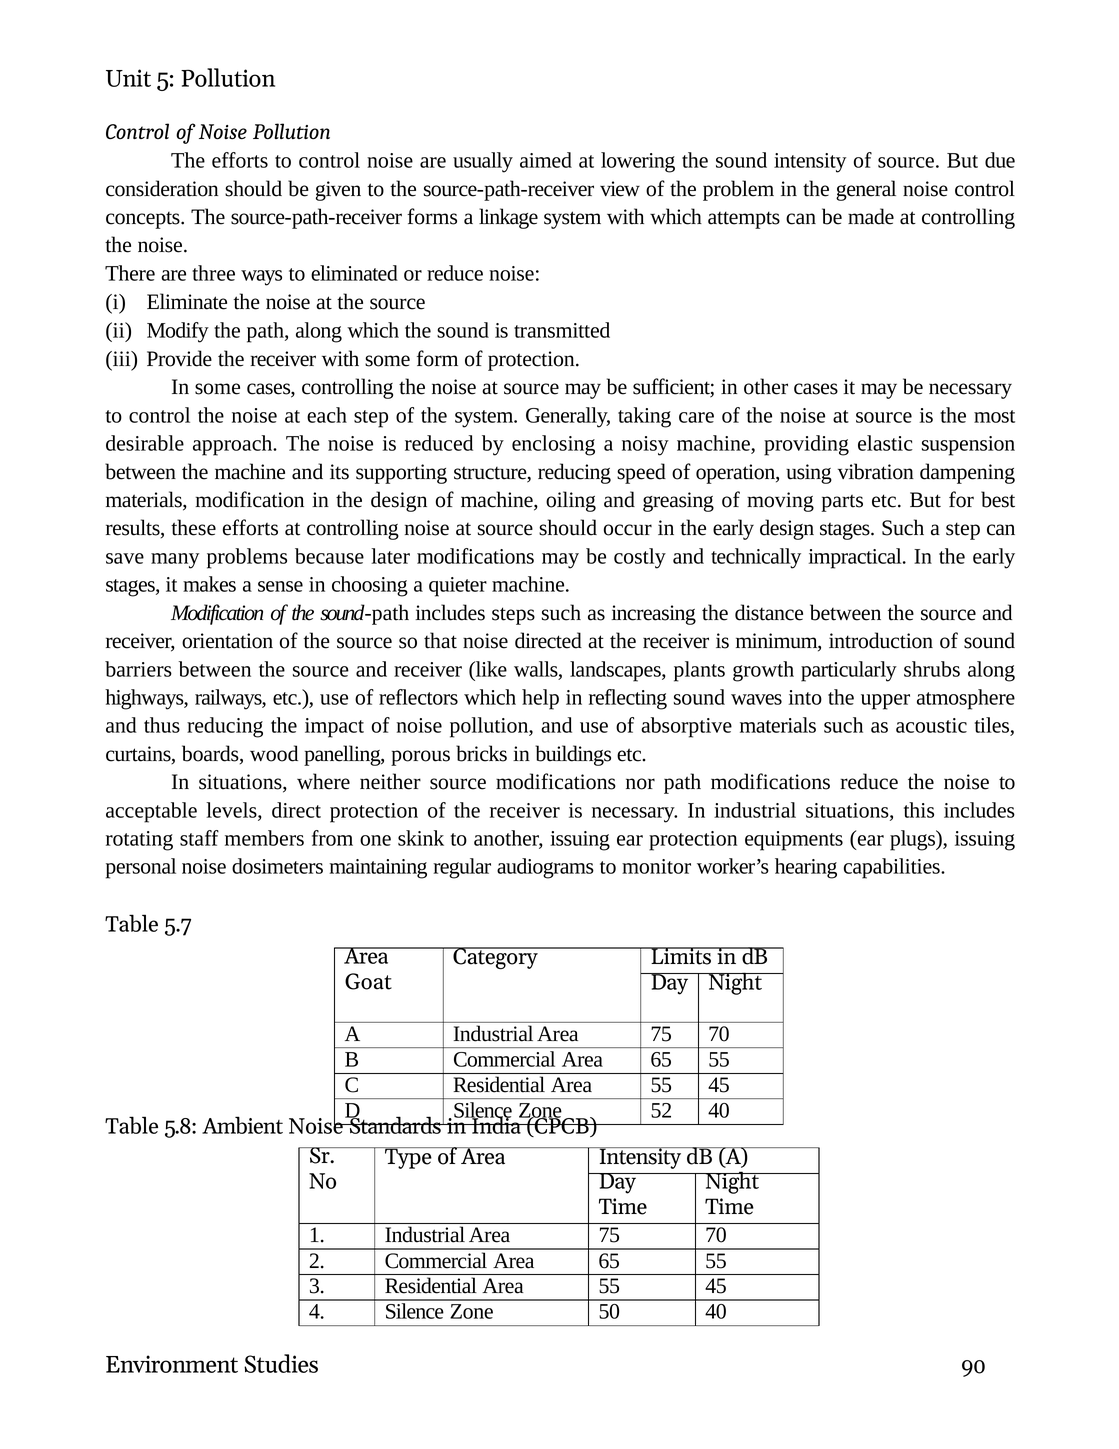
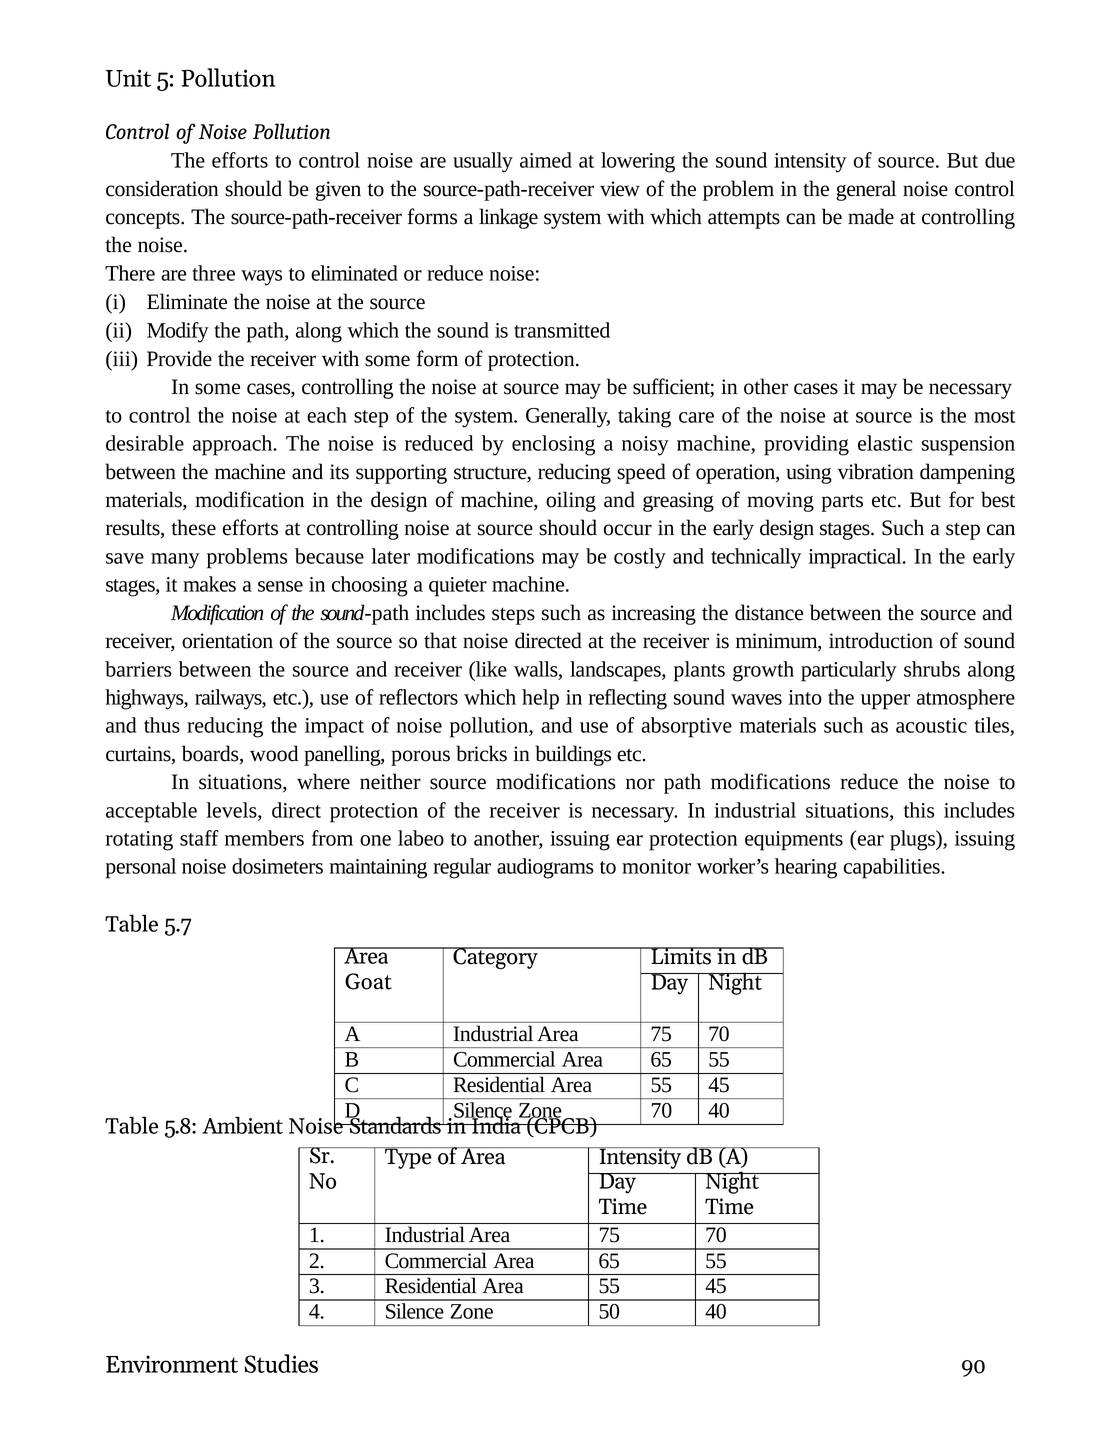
skink: skink -> labeo
Zone 52: 52 -> 70
